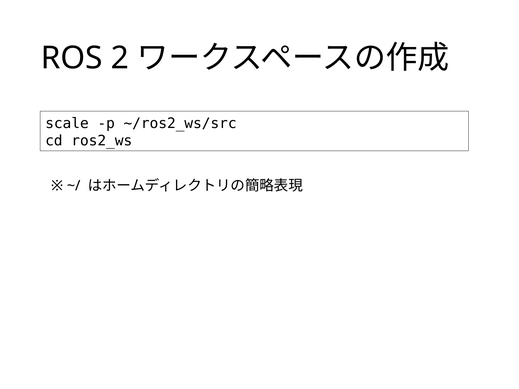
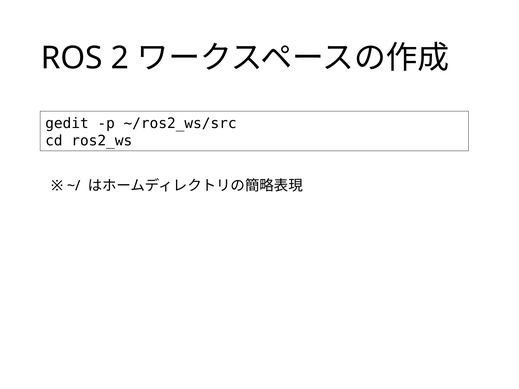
scale: scale -> gedit
